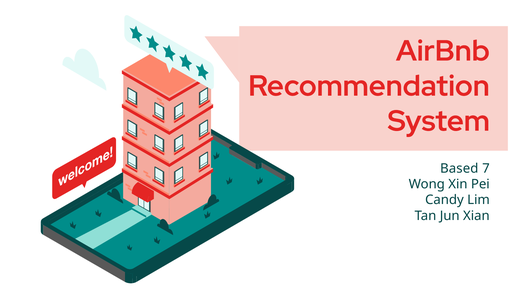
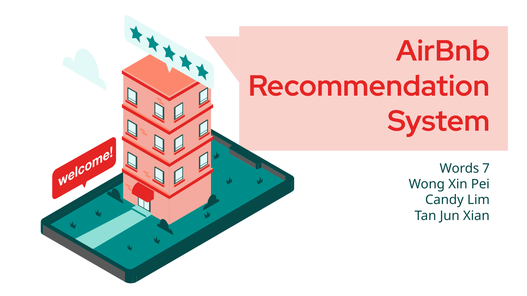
Based: Based -> Words
